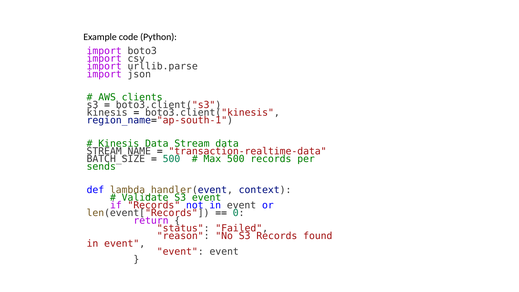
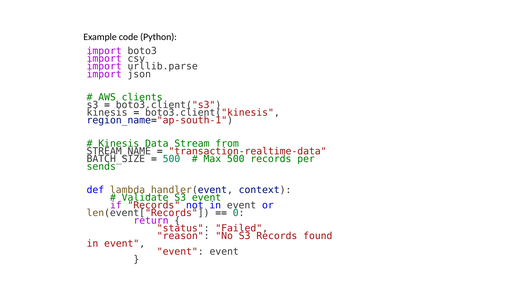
Stream data: data -> from
